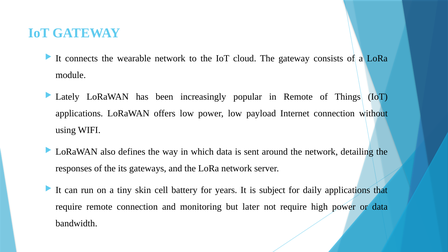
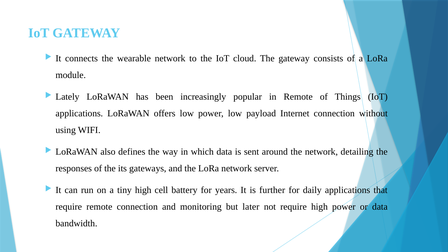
tiny skin: skin -> high
subject: subject -> further
